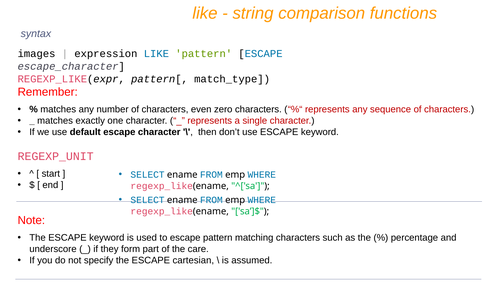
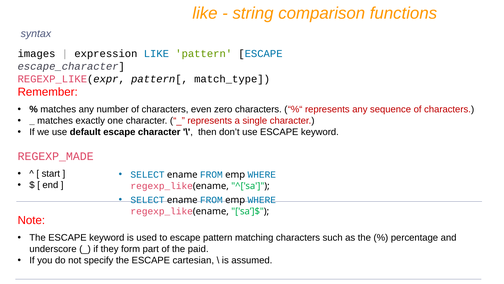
REGEXP_UNIT: REGEXP_UNIT -> REGEXP_MADE
care: care -> paid
